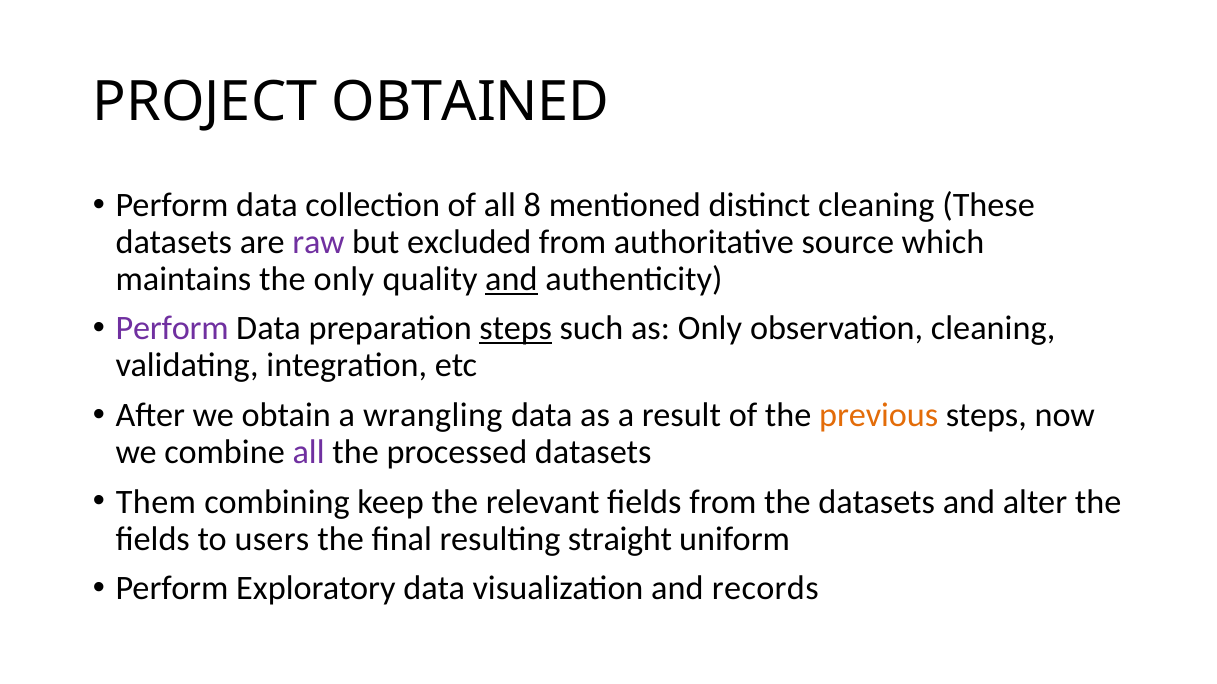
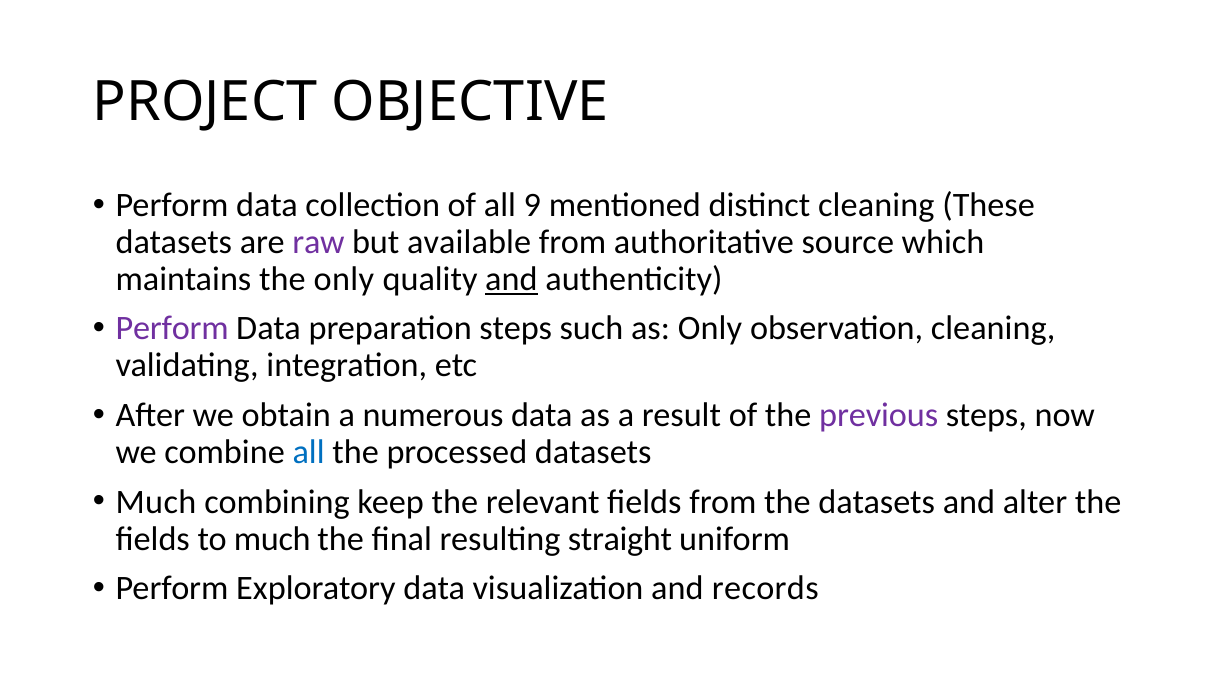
OBTAINED: OBTAINED -> OBJECTIVE
8: 8 -> 9
excluded: excluded -> available
steps at (516, 329) underline: present -> none
wrangling: wrangling -> numerous
previous colour: orange -> purple
all at (309, 453) colour: purple -> blue
Them at (156, 502): Them -> Much
to users: users -> much
